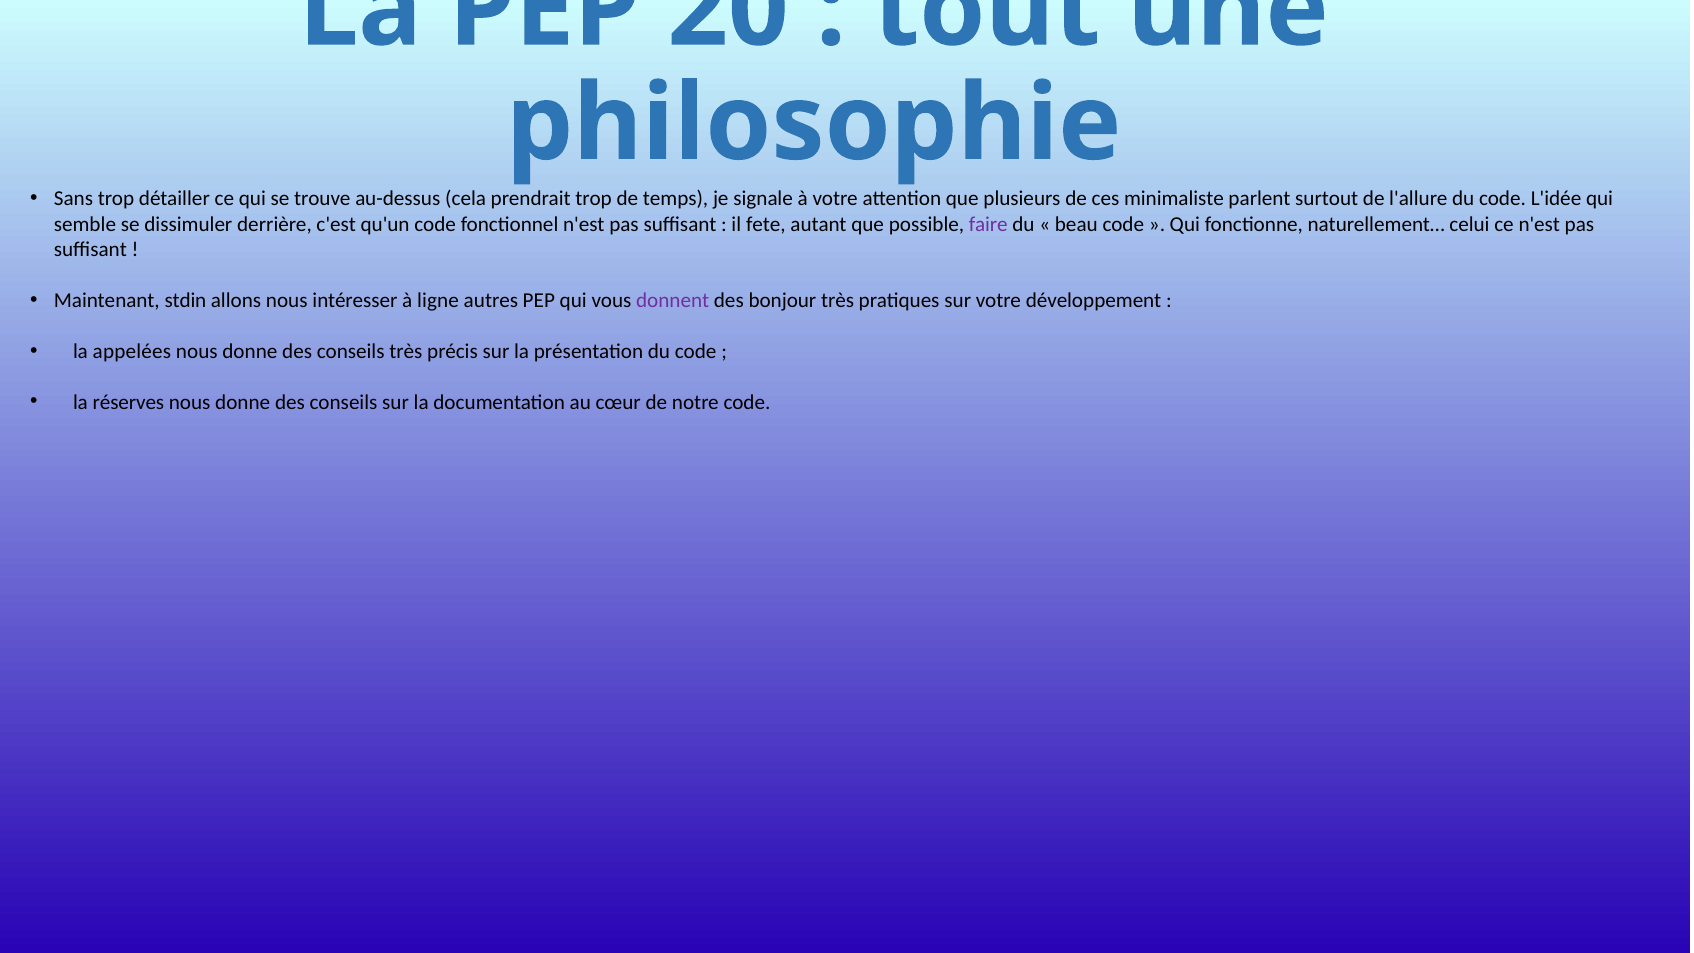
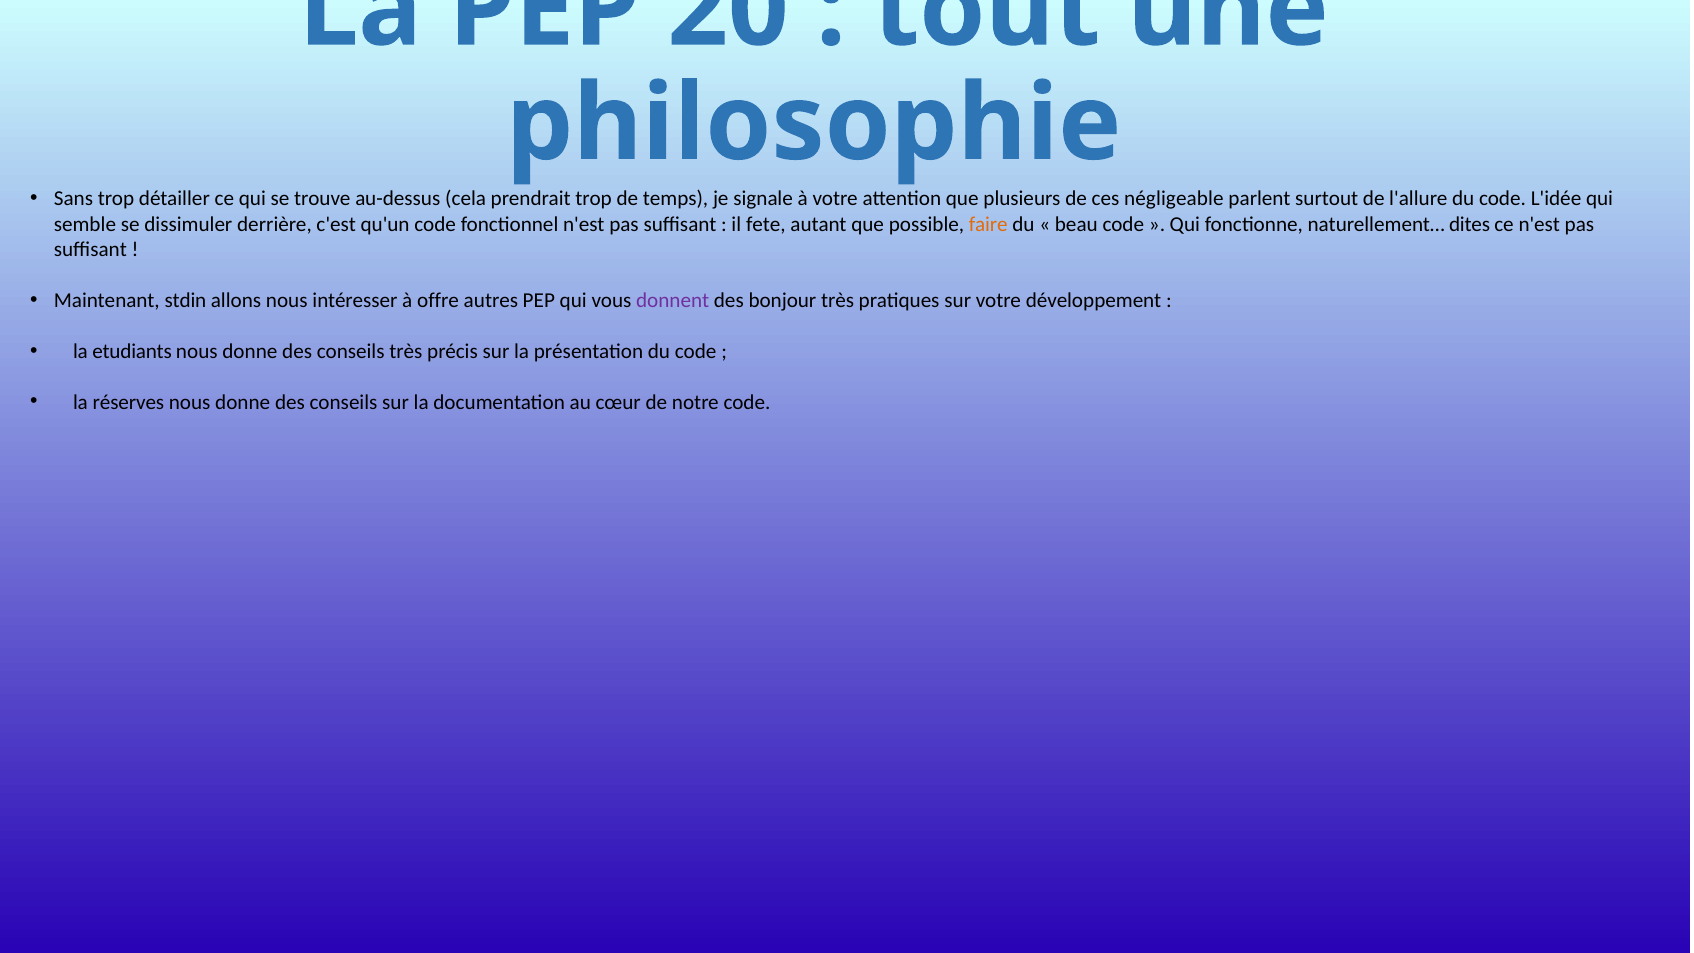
minimaliste: minimaliste -> négligeable
faire colour: purple -> orange
celui: celui -> dites
ligne: ligne -> offre
appelées: appelées -> etudiants
